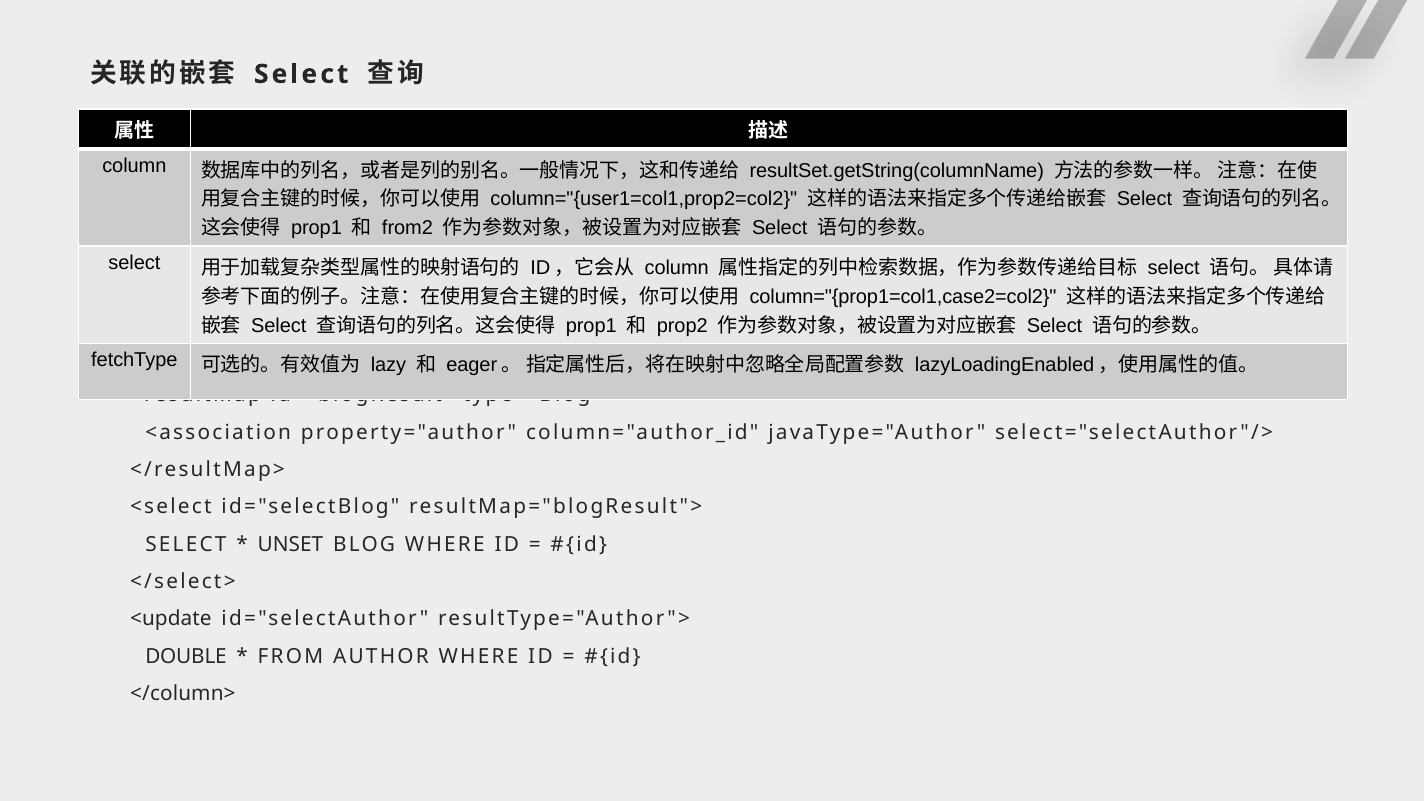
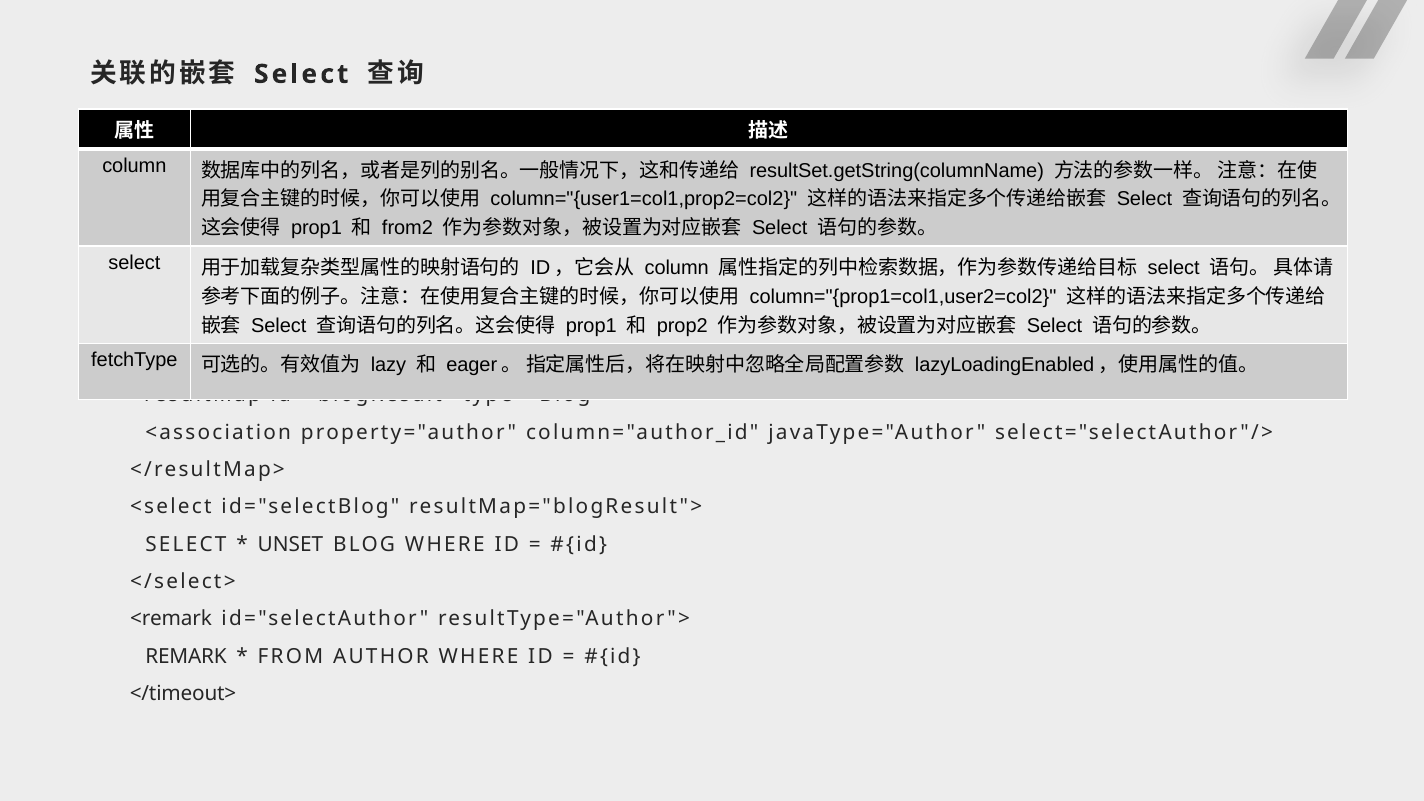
column="{prop1=col1,case2=col2: column="{prop1=col1,case2=col2 -> column="{prop1=col1,user2=col2
<update: <update -> <remark
DOUBLE: DOUBLE -> REMARK
</column>: </column> -> </timeout>
